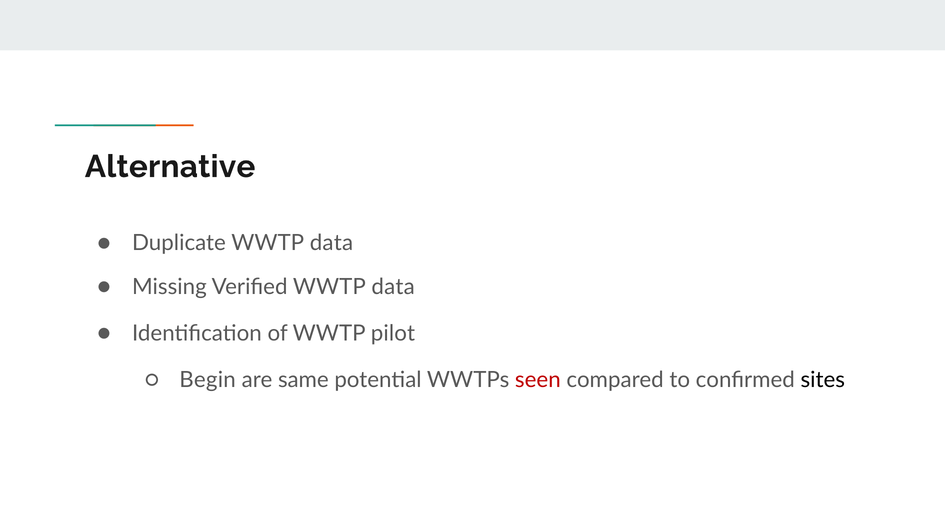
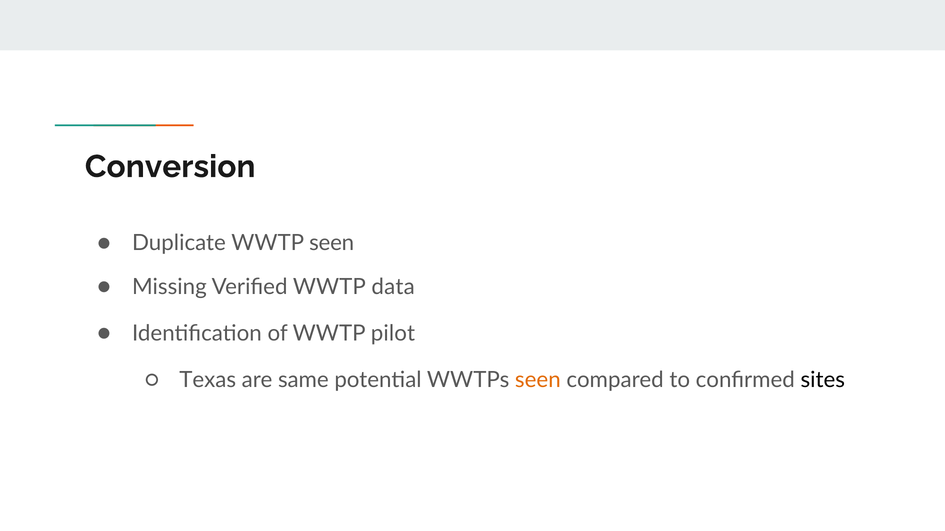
Alternative: Alternative -> Conversion
Duplicate WWTP data: data -> seen
Begin: Begin -> Texas
seen at (538, 380) colour: red -> orange
